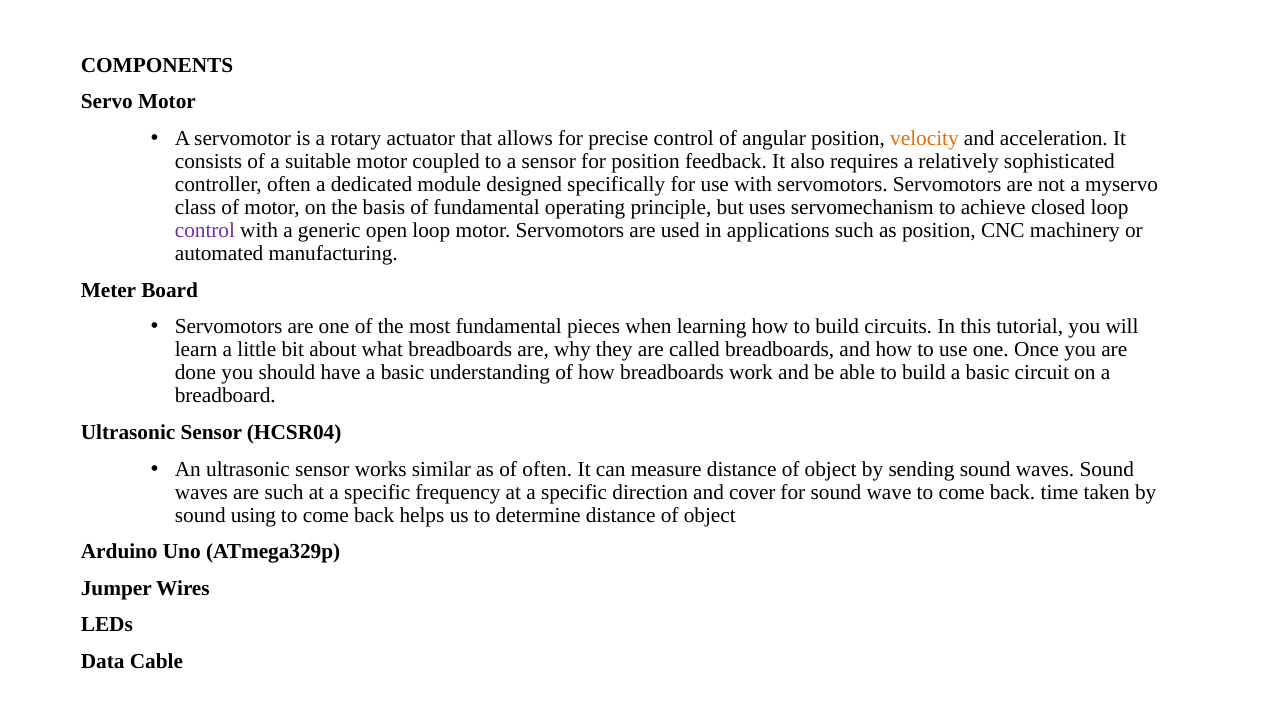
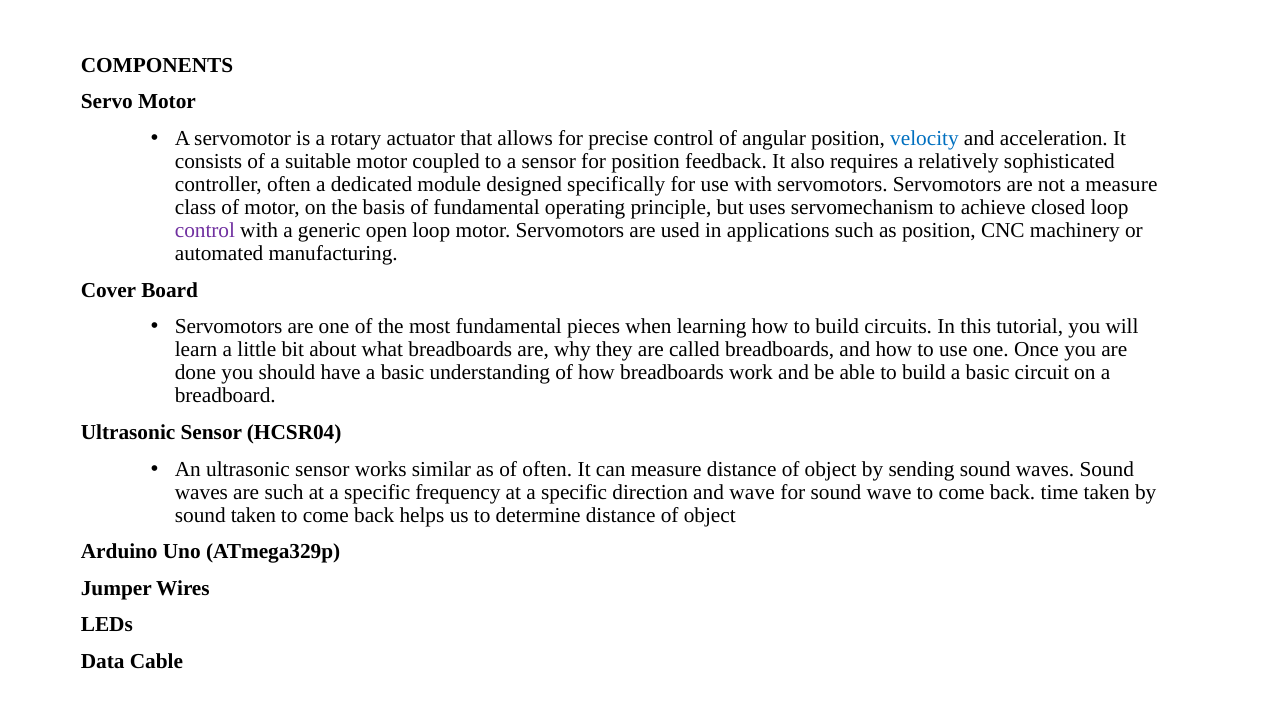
velocity colour: orange -> blue
a myservo: myservo -> measure
Meter: Meter -> Cover
and cover: cover -> wave
sound using: using -> taken
